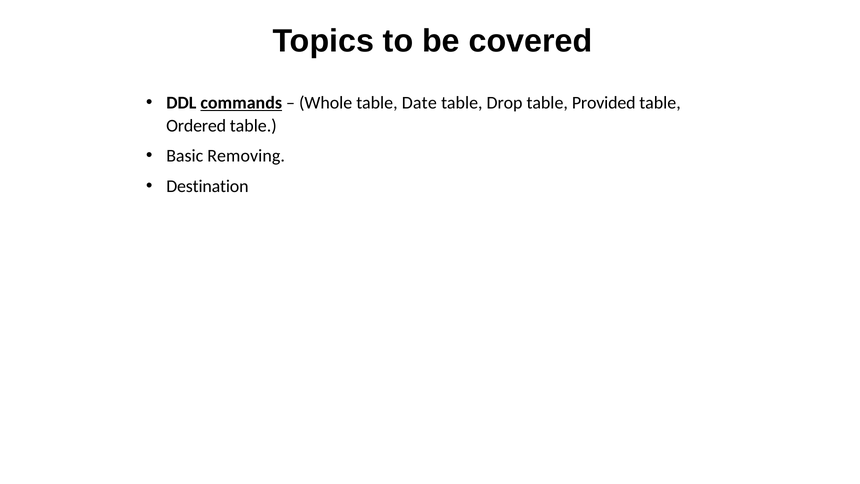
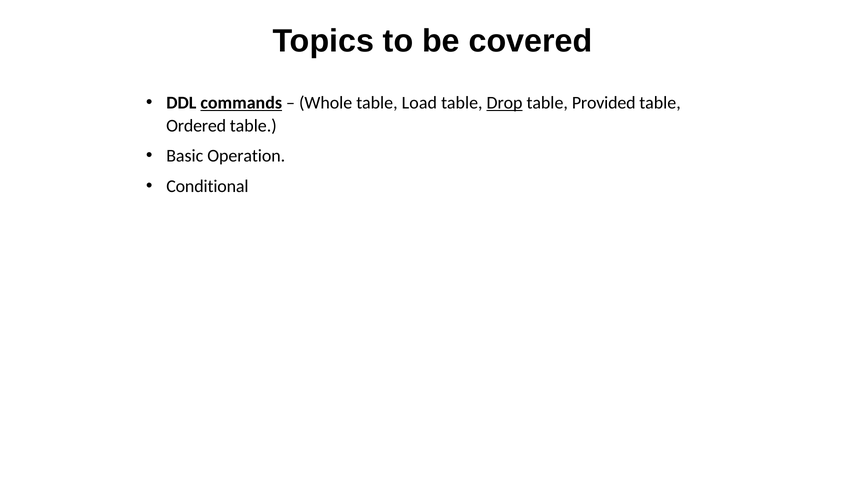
Date: Date -> Load
Drop underline: none -> present
Removing: Removing -> Operation
Destination: Destination -> Conditional
